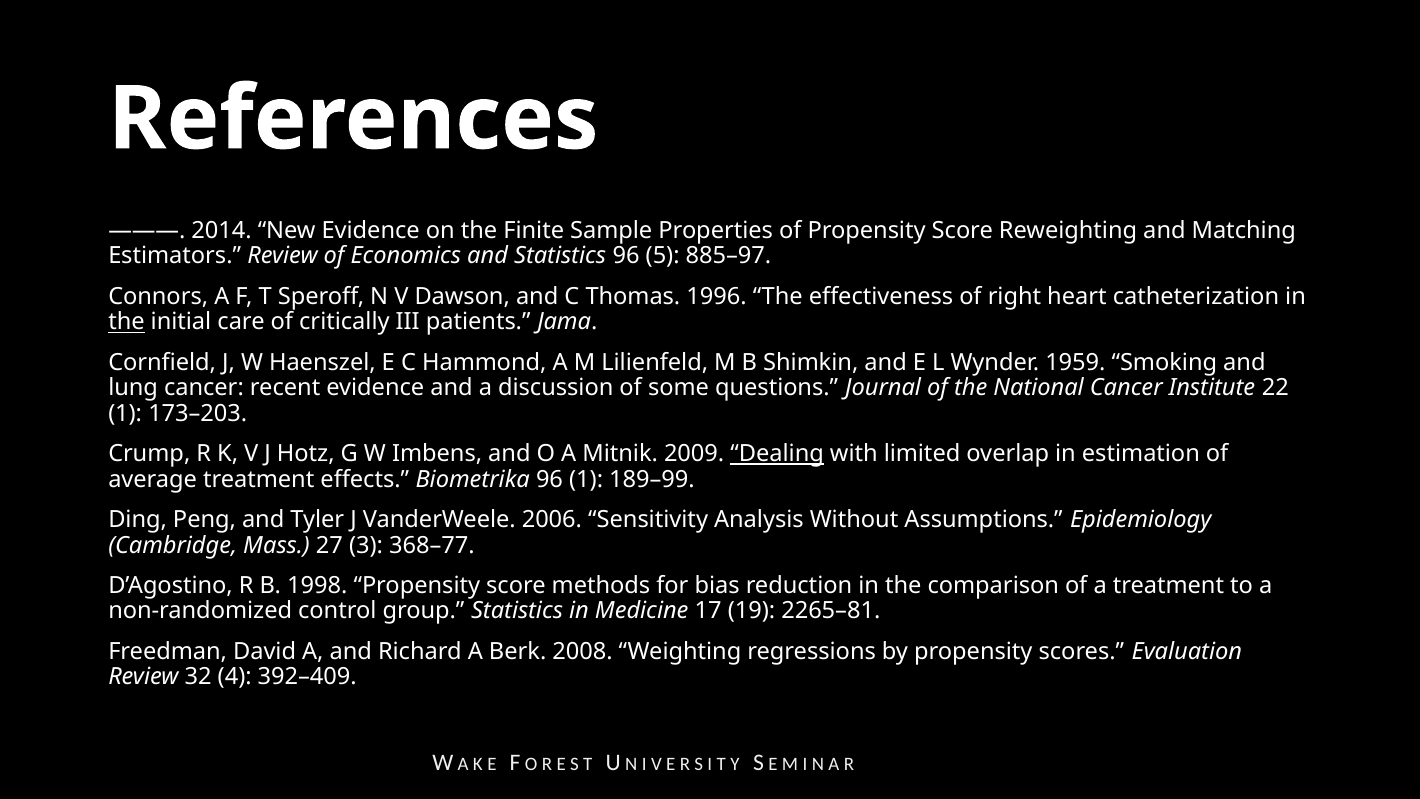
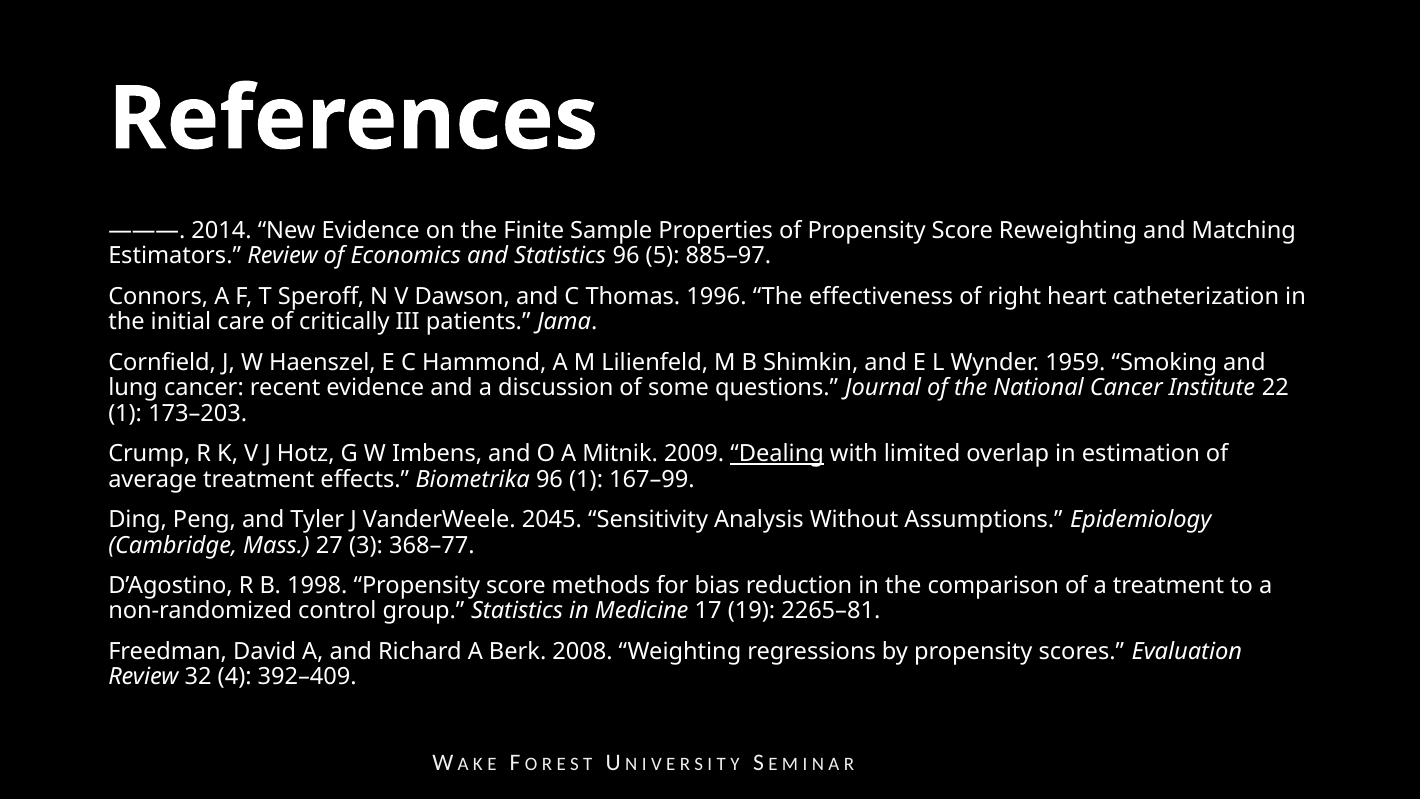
the at (126, 322) underline: present -> none
189–99: 189–99 -> 167–99
2006: 2006 -> 2045
